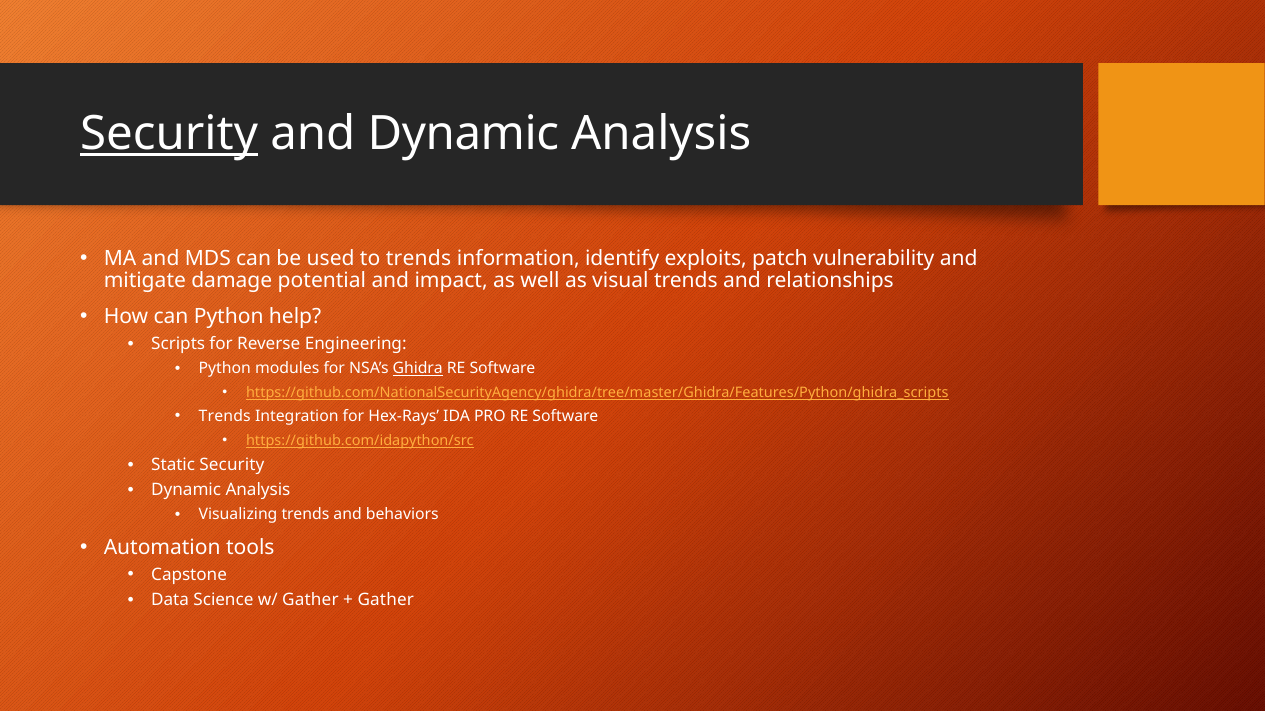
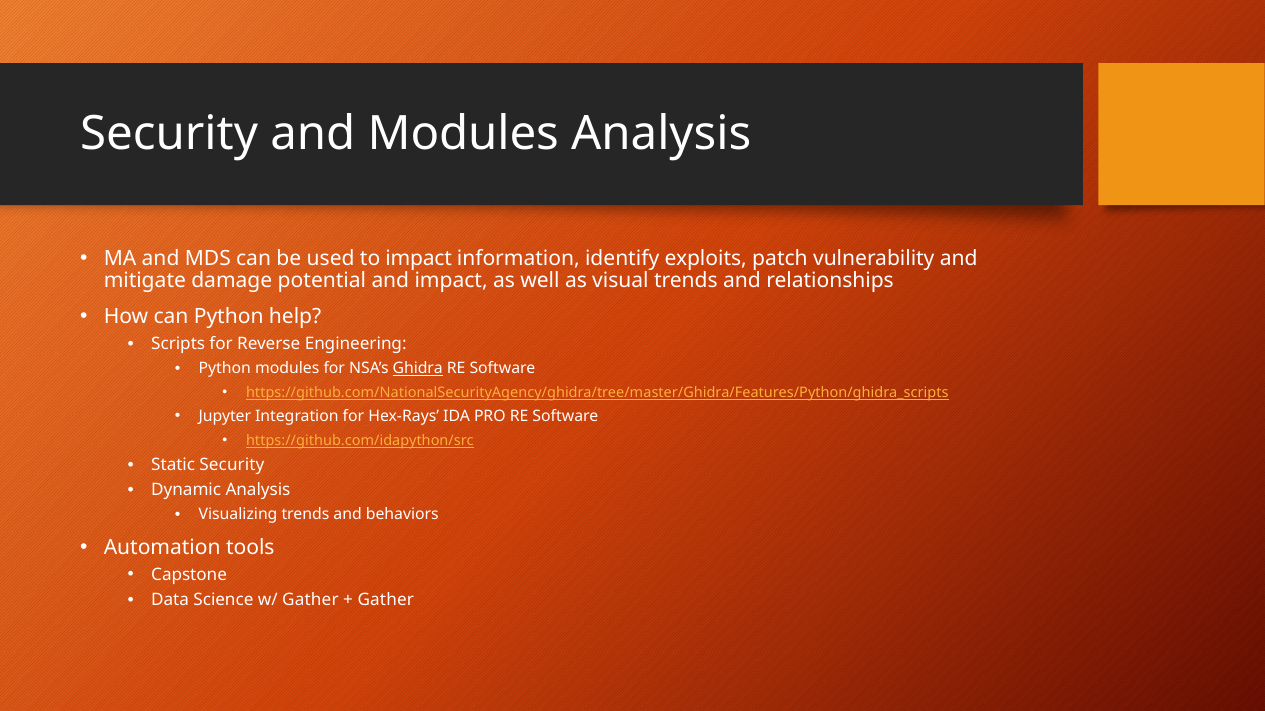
Security at (169, 134) underline: present -> none
and Dynamic: Dynamic -> Modules
to trends: trends -> impact
Trends at (225, 417): Trends -> Jupyter
